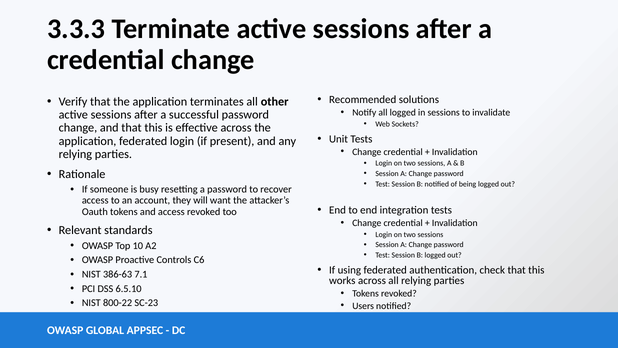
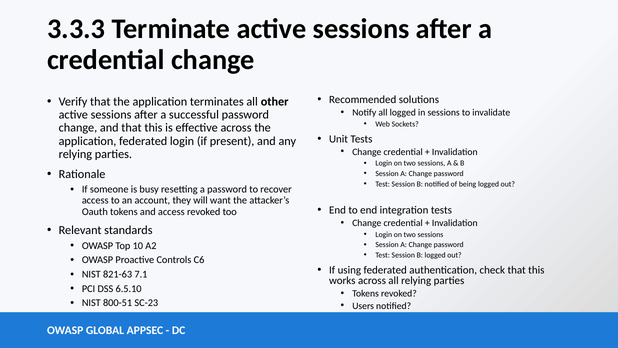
386-63: 386-63 -> 821-63
800-22: 800-22 -> 800-51
